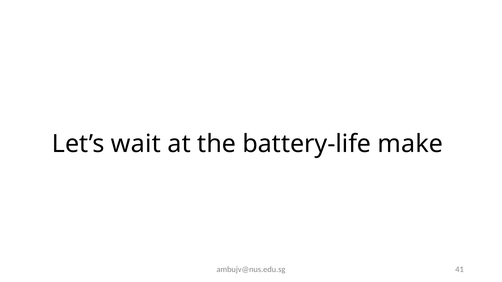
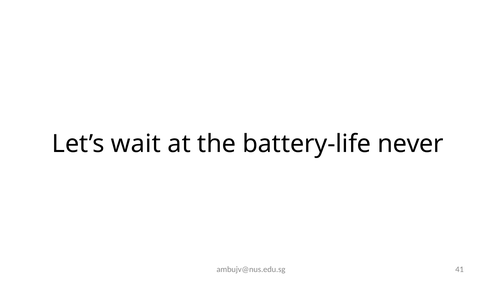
make: make -> never
